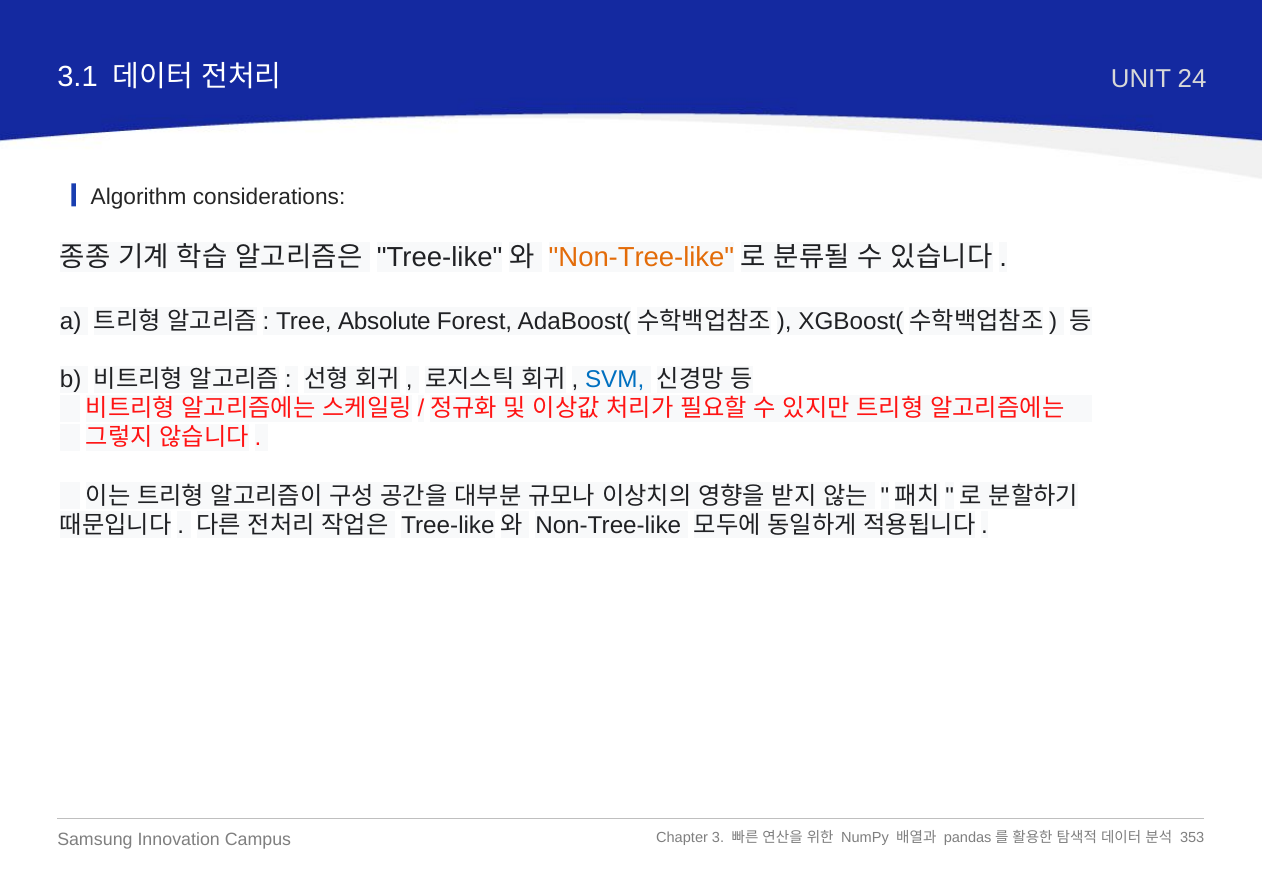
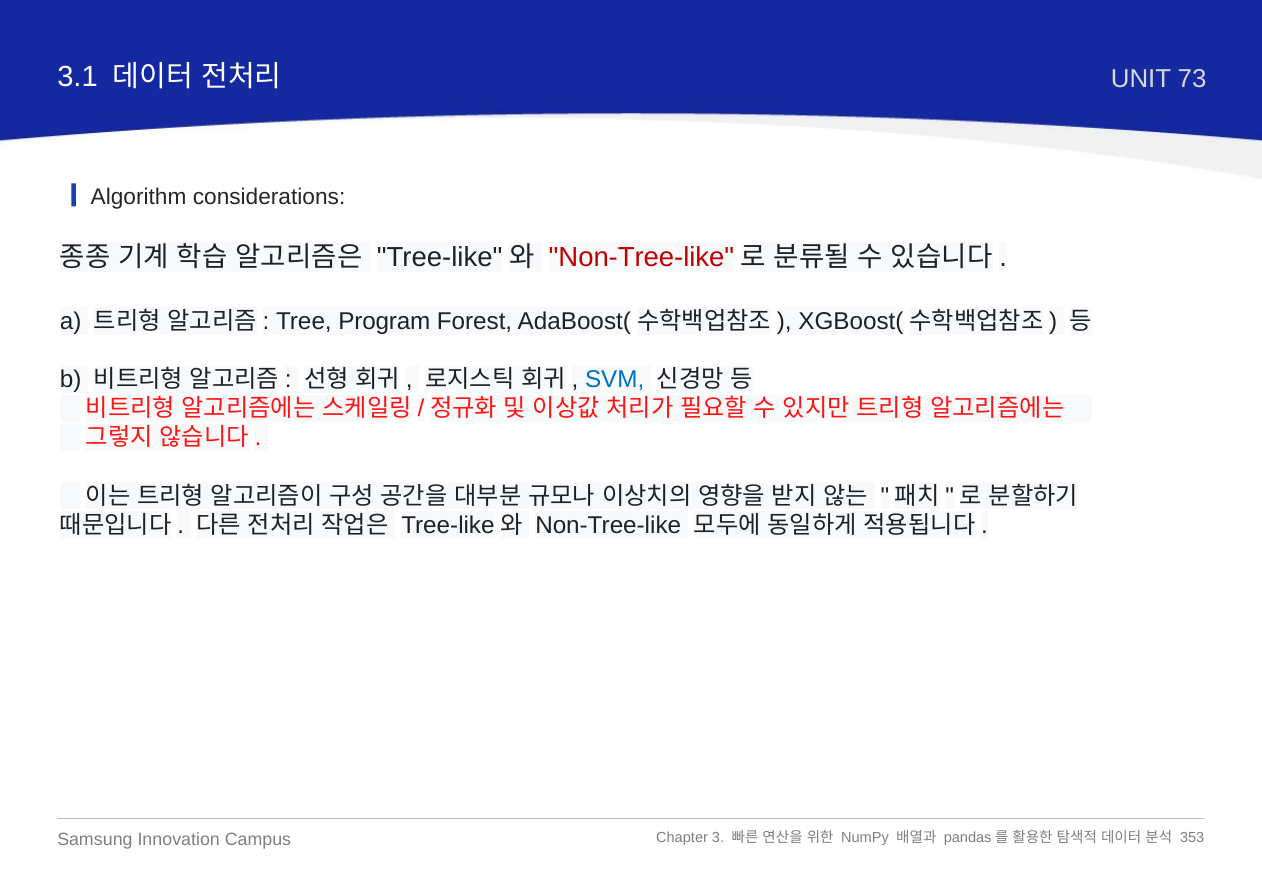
24: 24 -> 73
Non-Tree-like at (641, 257) colour: orange -> red
Absolute: Absolute -> Program
